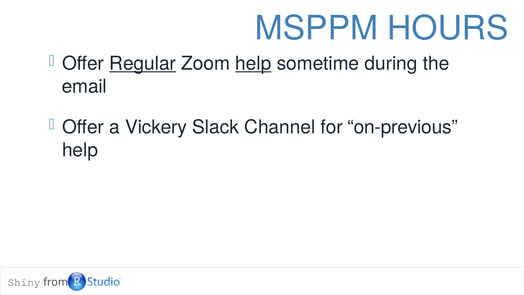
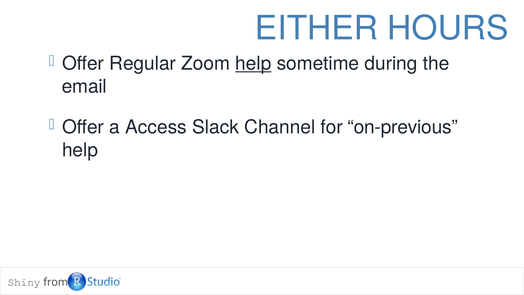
MSPPM: MSPPM -> EITHER
Regular underline: present -> none
Vickery: Vickery -> Access
